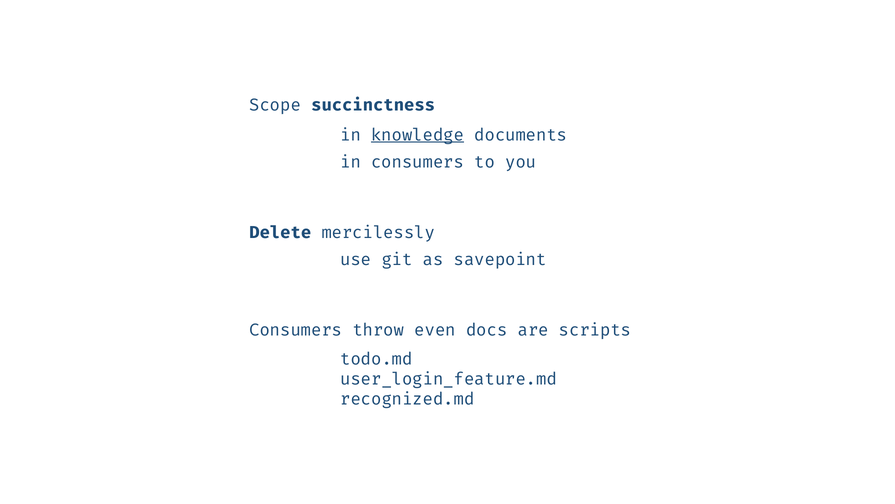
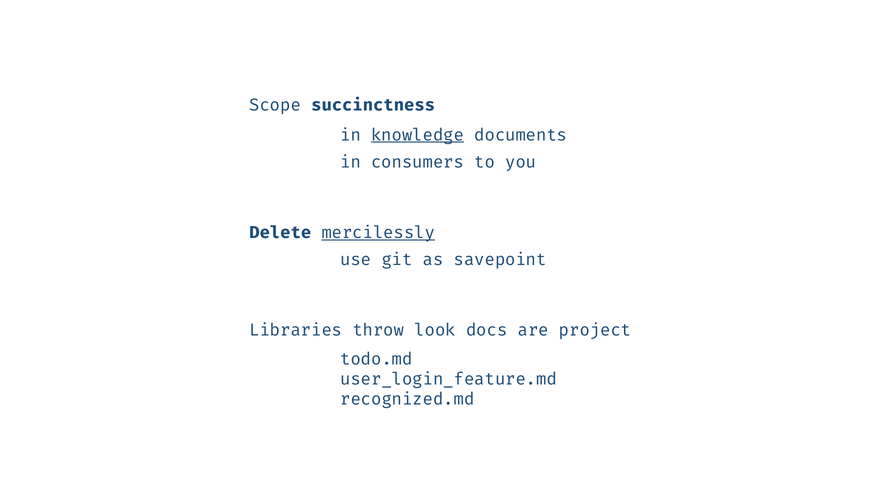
mercilessly underline: none -> present
Consumers at (296, 330): Consumers -> Libraries
even: even -> look
scripts: scripts -> project
